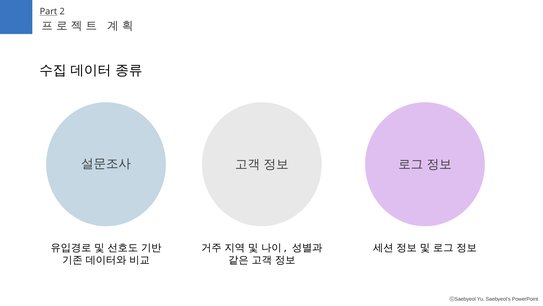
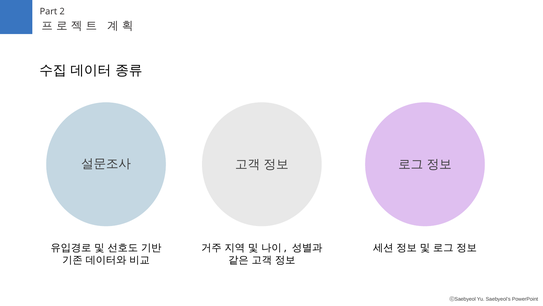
Part underline: present -> none
